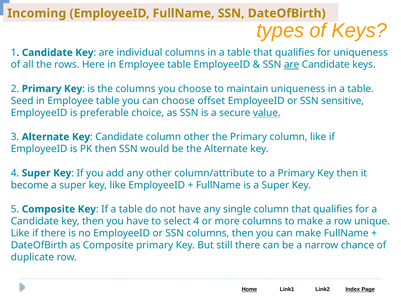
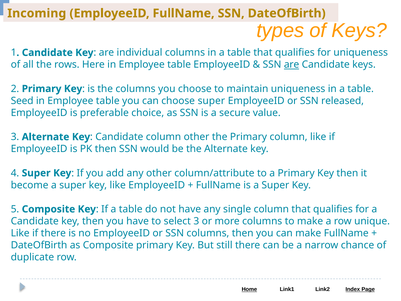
choose offset: offset -> super
sensitive: sensitive -> released
value underline: present -> none
select 4: 4 -> 3
